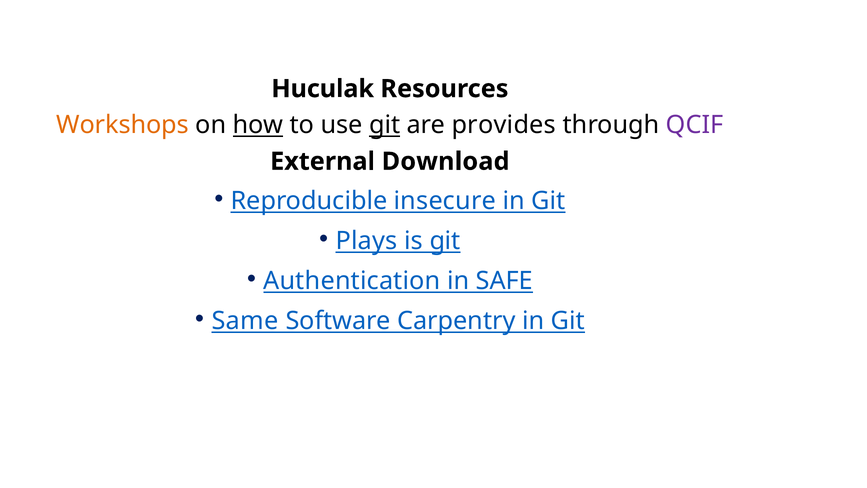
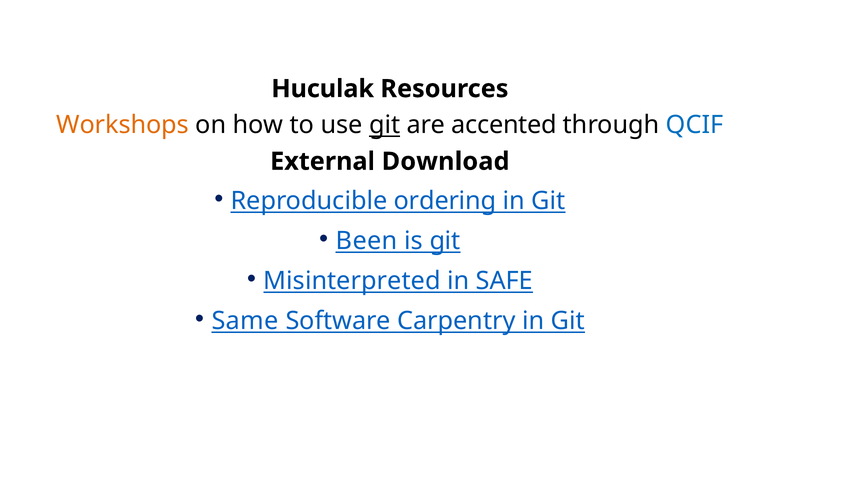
how underline: present -> none
provides: provides -> accented
QCIF colour: purple -> blue
insecure: insecure -> ordering
Plays: Plays -> Been
Authentication: Authentication -> Misinterpreted
